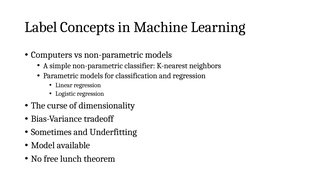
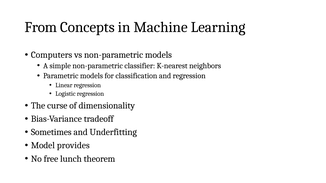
Label: Label -> From
available: available -> provides
